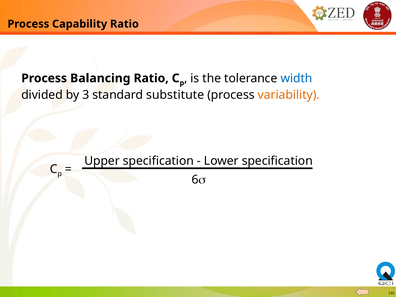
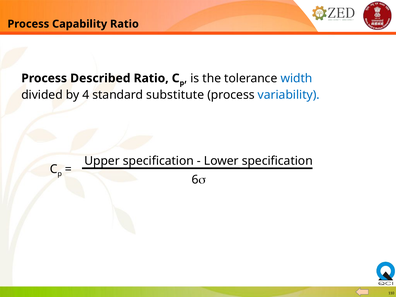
Balancing: Balancing -> Described
3: 3 -> 4
variability colour: orange -> blue
